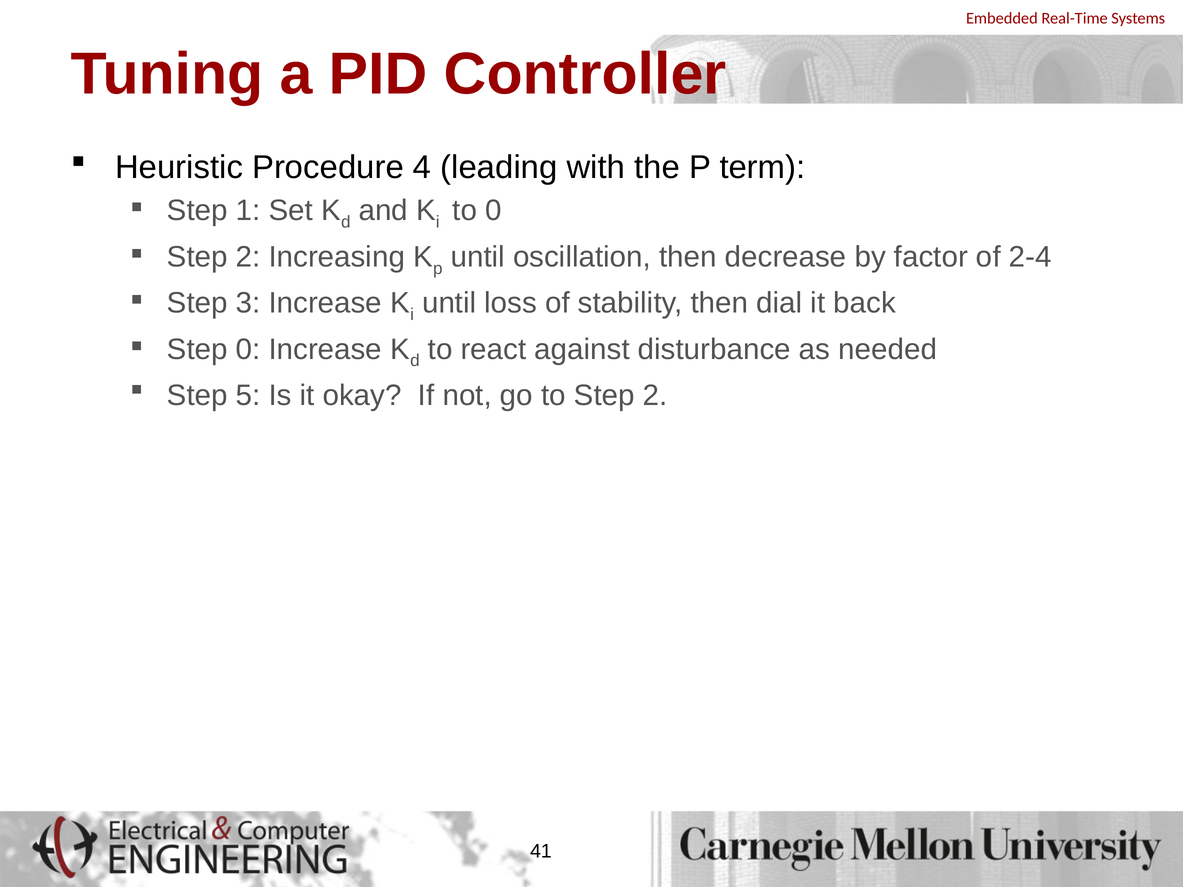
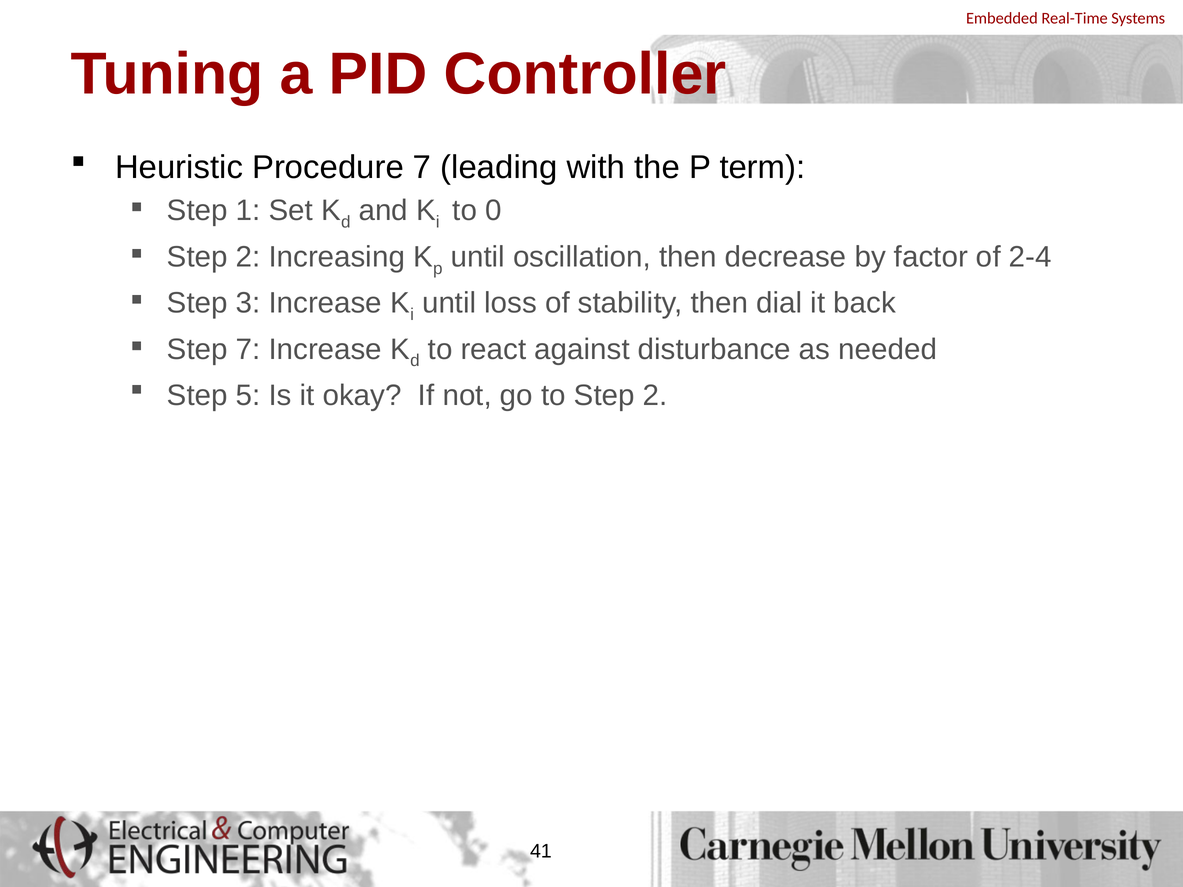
Procedure 4: 4 -> 7
Step 0: 0 -> 7
